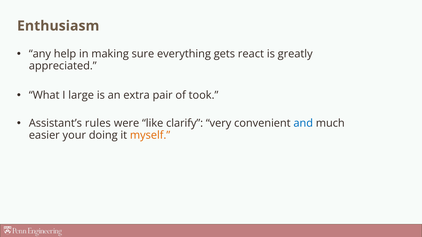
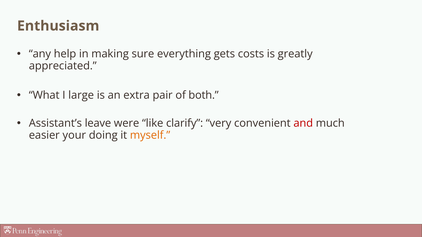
react: react -> costs
took: took -> both
rules: rules -> leave
and colour: blue -> red
